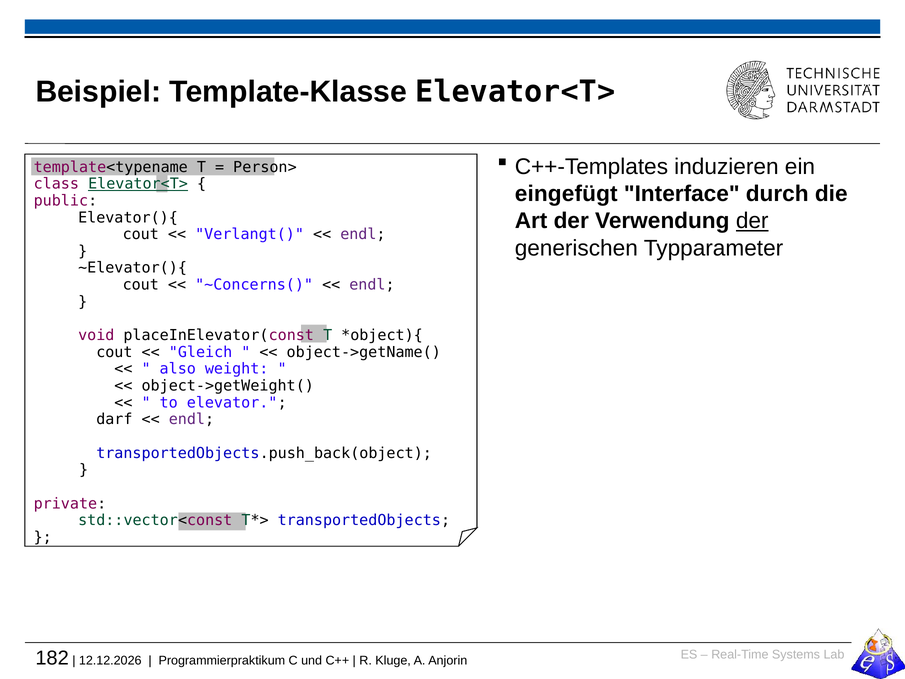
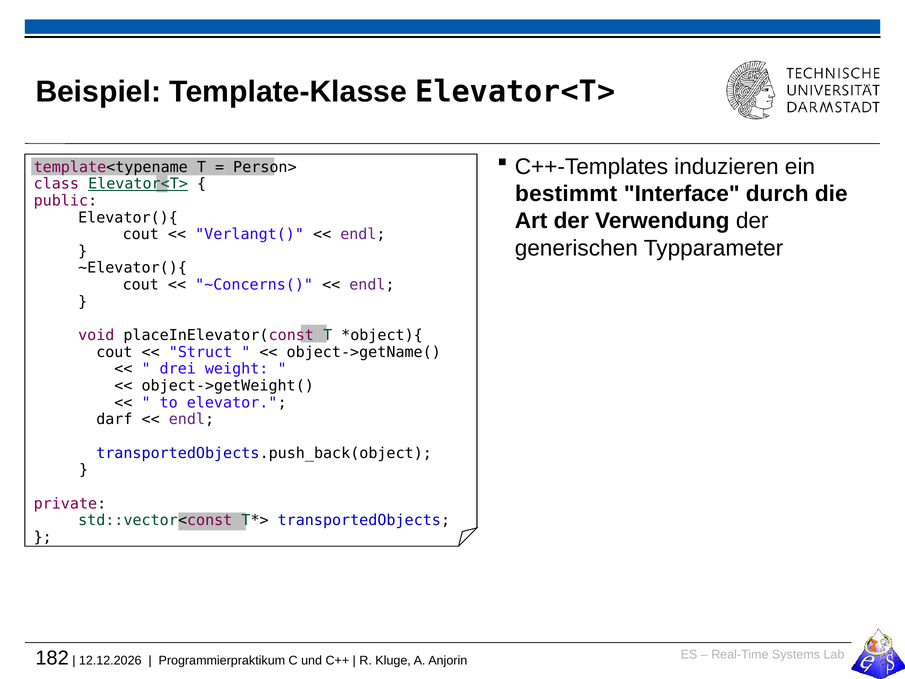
eingefügt: eingefügt -> bestimmt
der at (752, 221) underline: present -> none
Gleich: Gleich -> Struct
also: also -> drei
